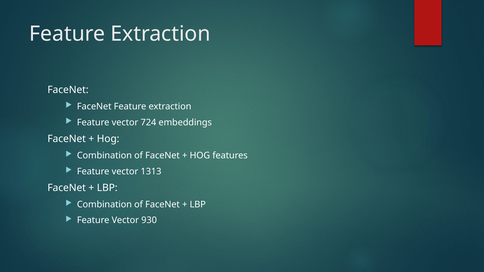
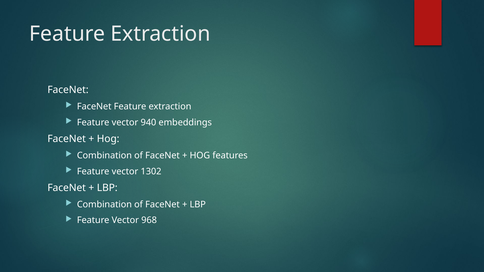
724: 724 -> 940
1313: 1313 -> 1302
930: 930 -> 968
